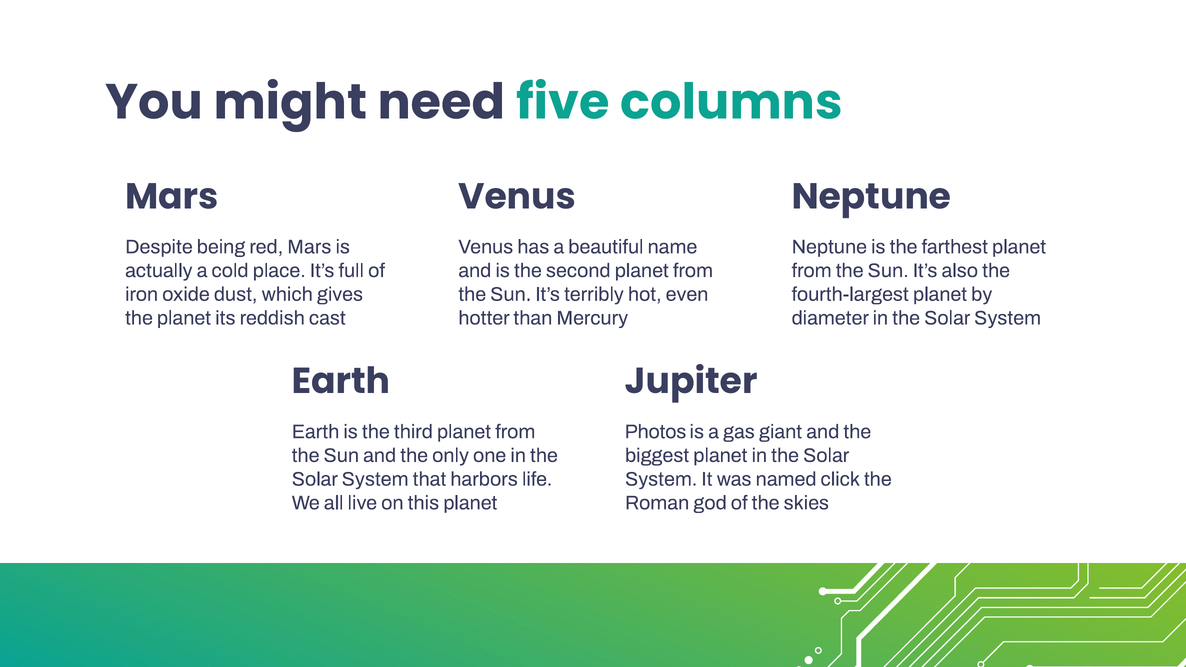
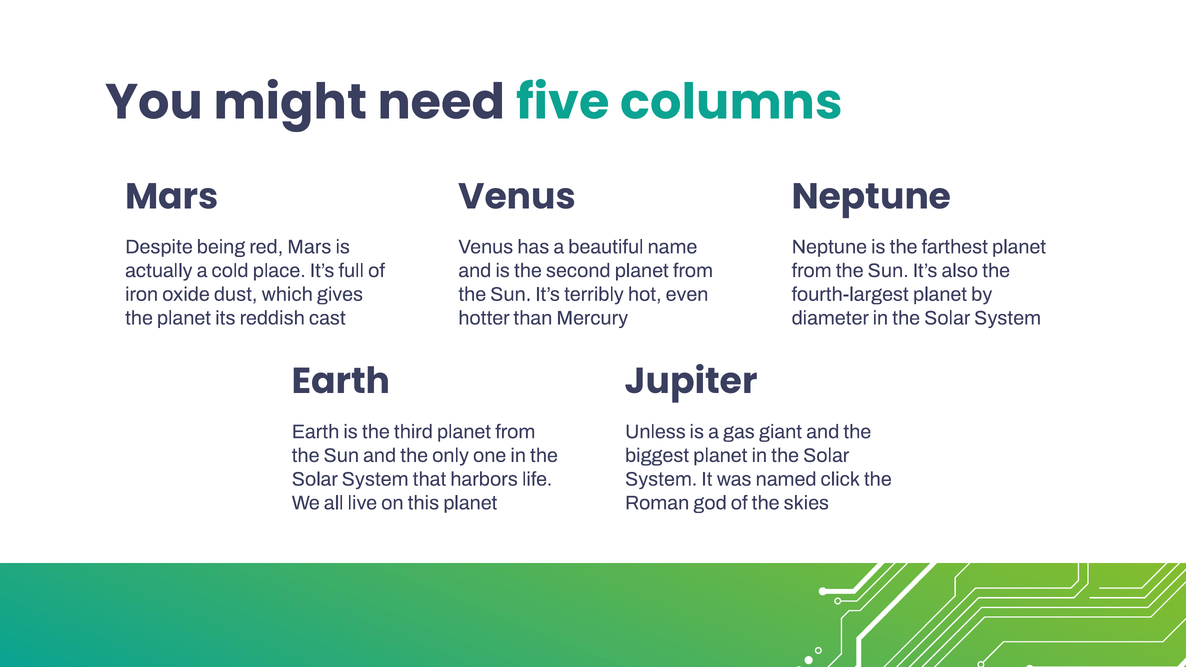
Photos: Photos -> Unless
